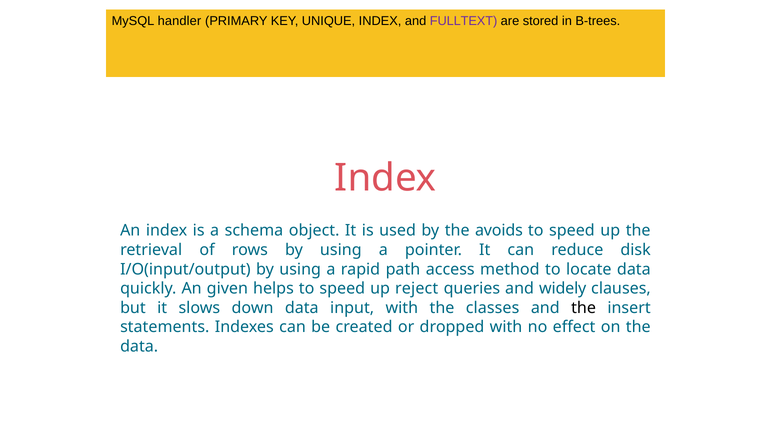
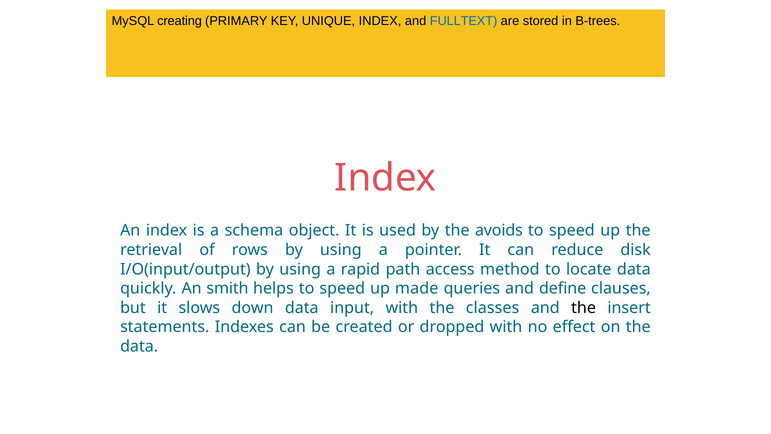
handler: handler -> creating
FULLTEXT at (464, 21) colour: purple -> blue
given: given -> smith
reject: reject -> made
widely: widely -> define
